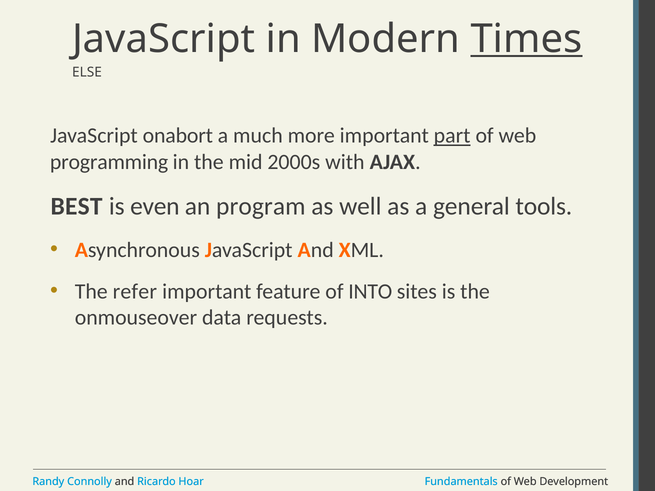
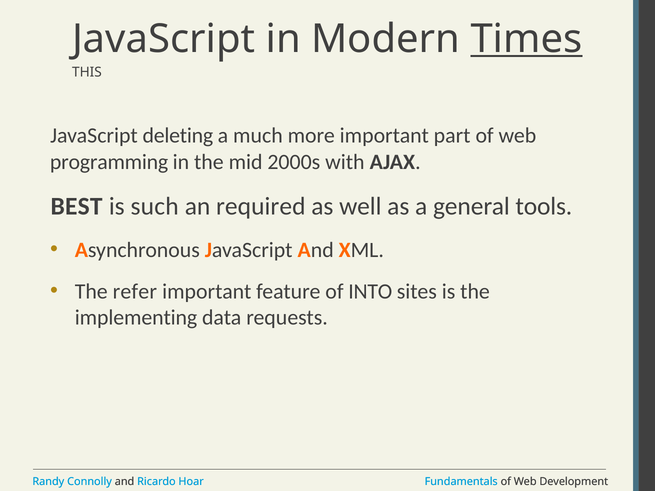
ELSE: ELSE -> THIS
onabort: onabort -> deleting
part underline: present -> none
even: even -> such
program: program -> required
onmouseover: onmouseover -> implementing
